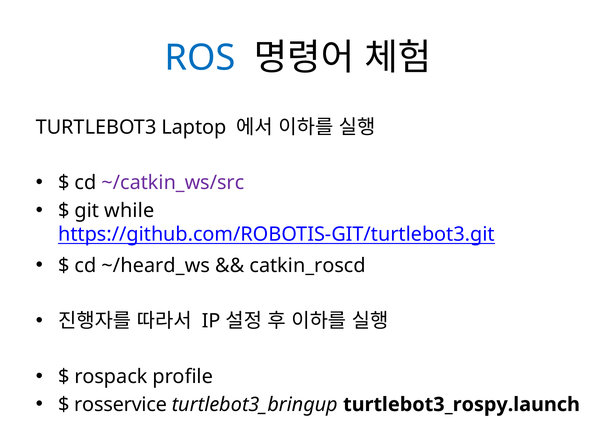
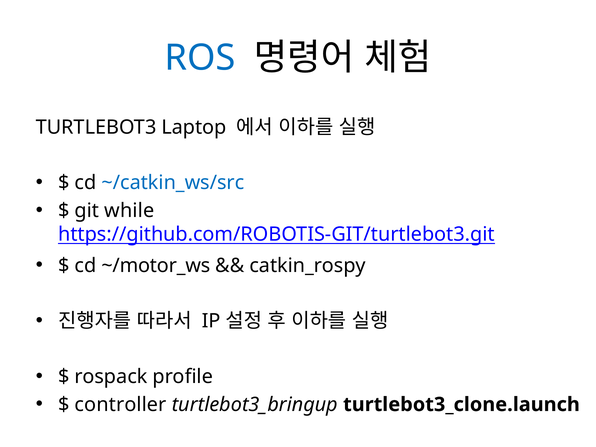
~/catkin_ws/src colour: purple -> blue
~/heard_ws: ~/heard_ws -> ~/motor_ws
catkin_roscd: catkin_roscd -> catkin_rospy
rosservice: rosservice -> controller
turtlebot3_rospy.launch: turtlebot3_rospy.launch -> turtlebot3_clone.launch
